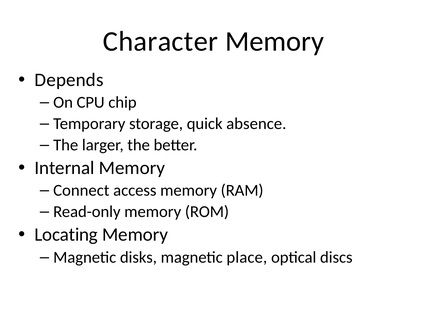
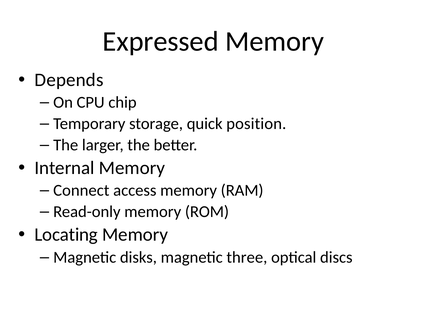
Character: Character -> Expressed
absence: absence -> position
place: place -> three
